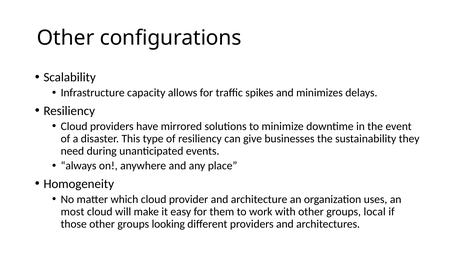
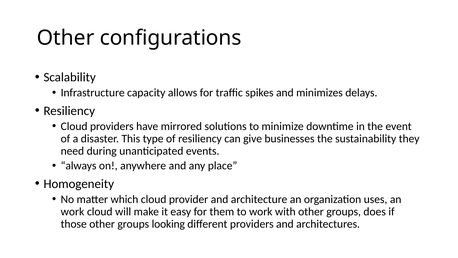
most at (73, 211): most -> work
local: local -> does
